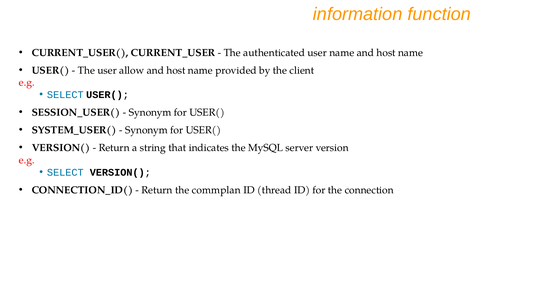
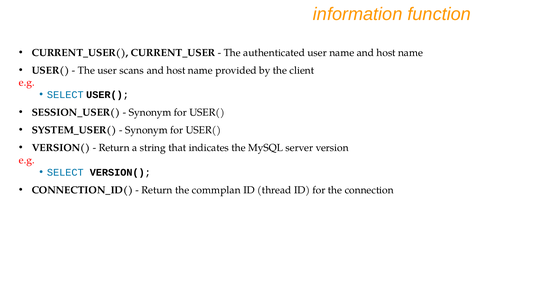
allow: allow -> scans
